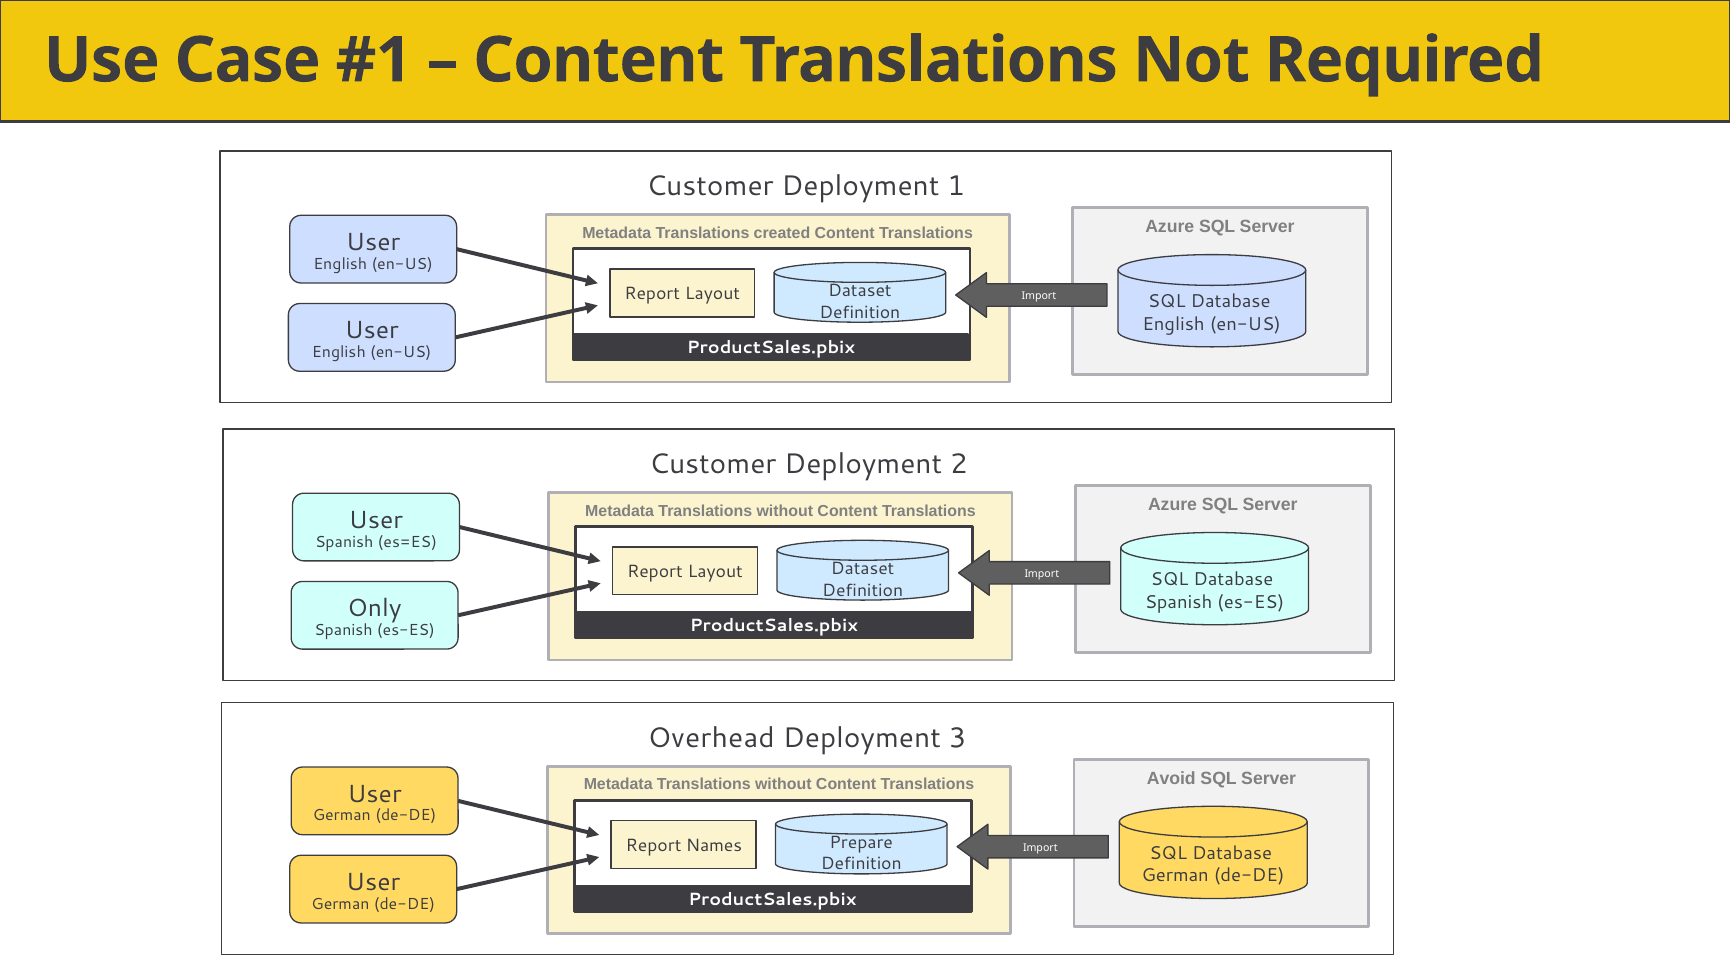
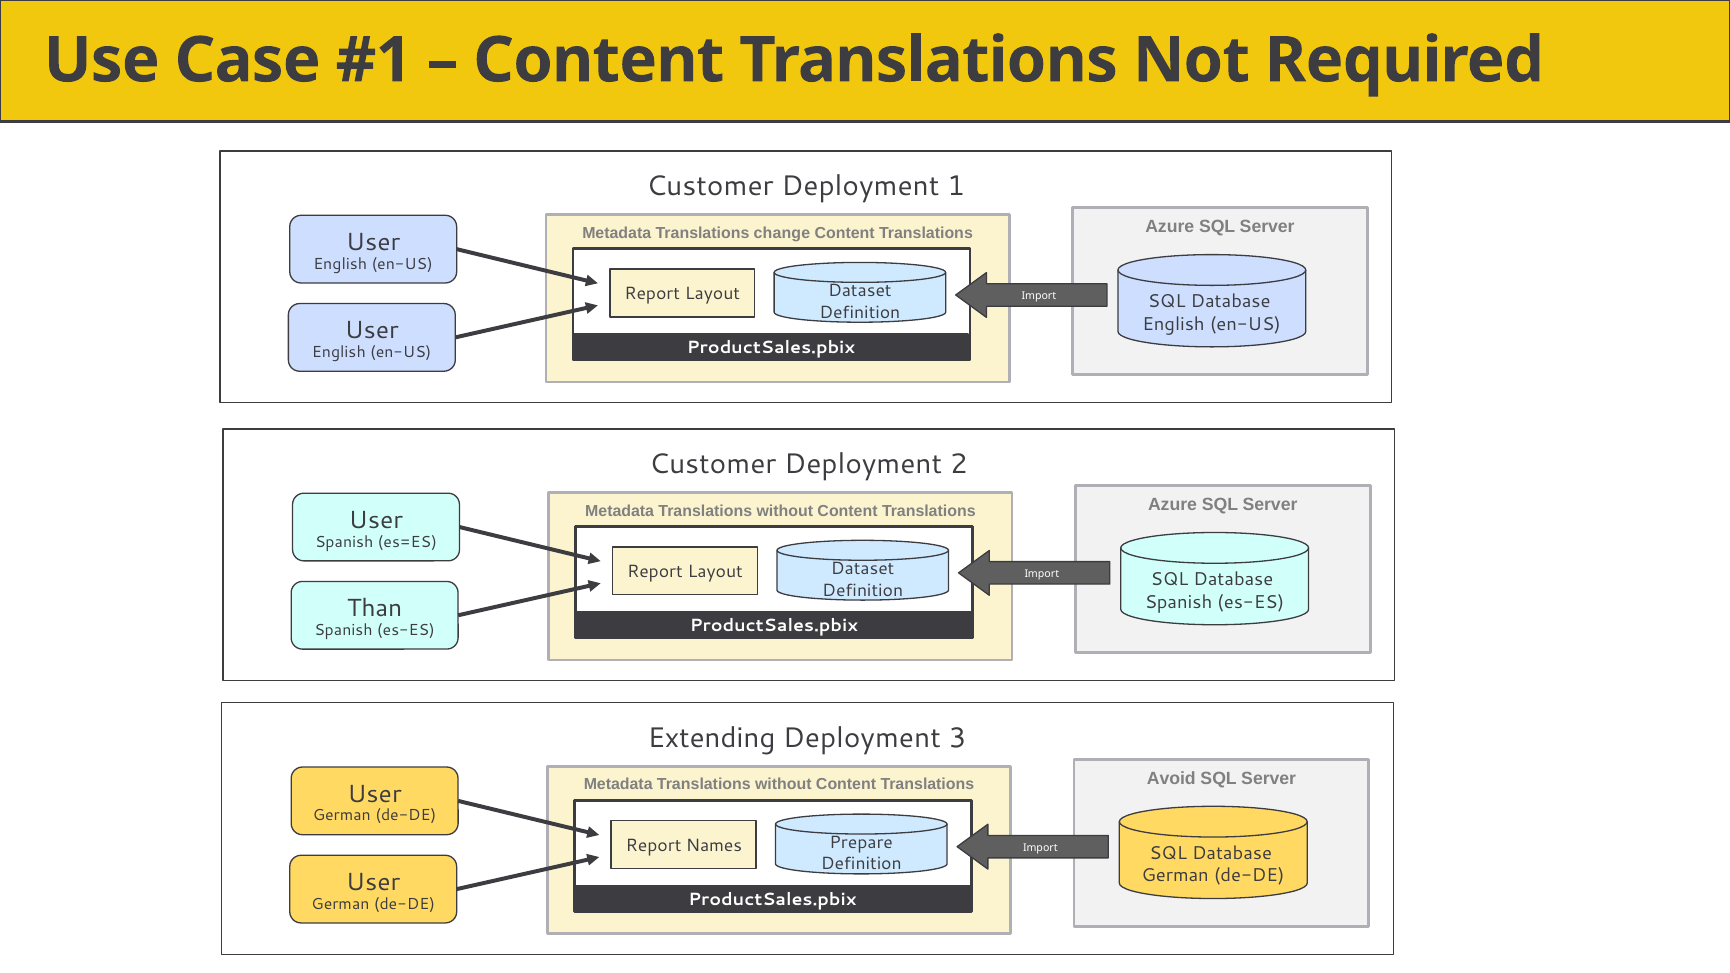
created: created -> change
Only: Only -> Than
Overhead: Overhead -> Extending
